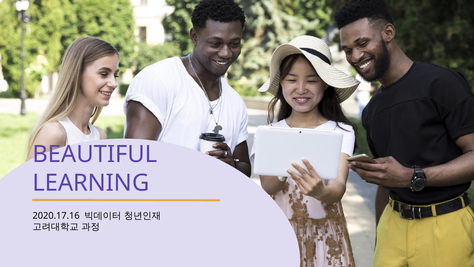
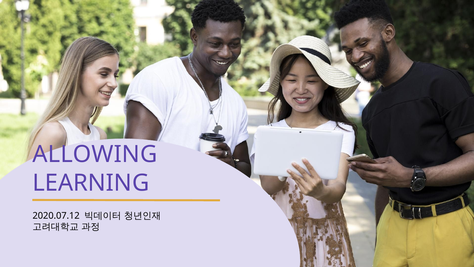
BEAUTIFUL: BEAUTIFUL -> ALLOWING
2020.17.16: 2020.17.16 -> 2020.07.12
